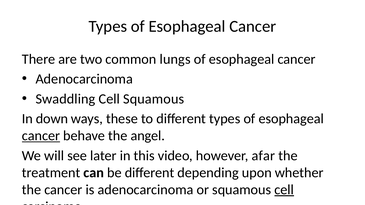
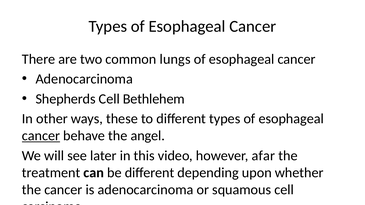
Swaddling: Swaddling -> Shepherds
Cell Squamous: Squamous -> Bethlehem
down: down -> other
cell at (284, 190) underline: present -> none
